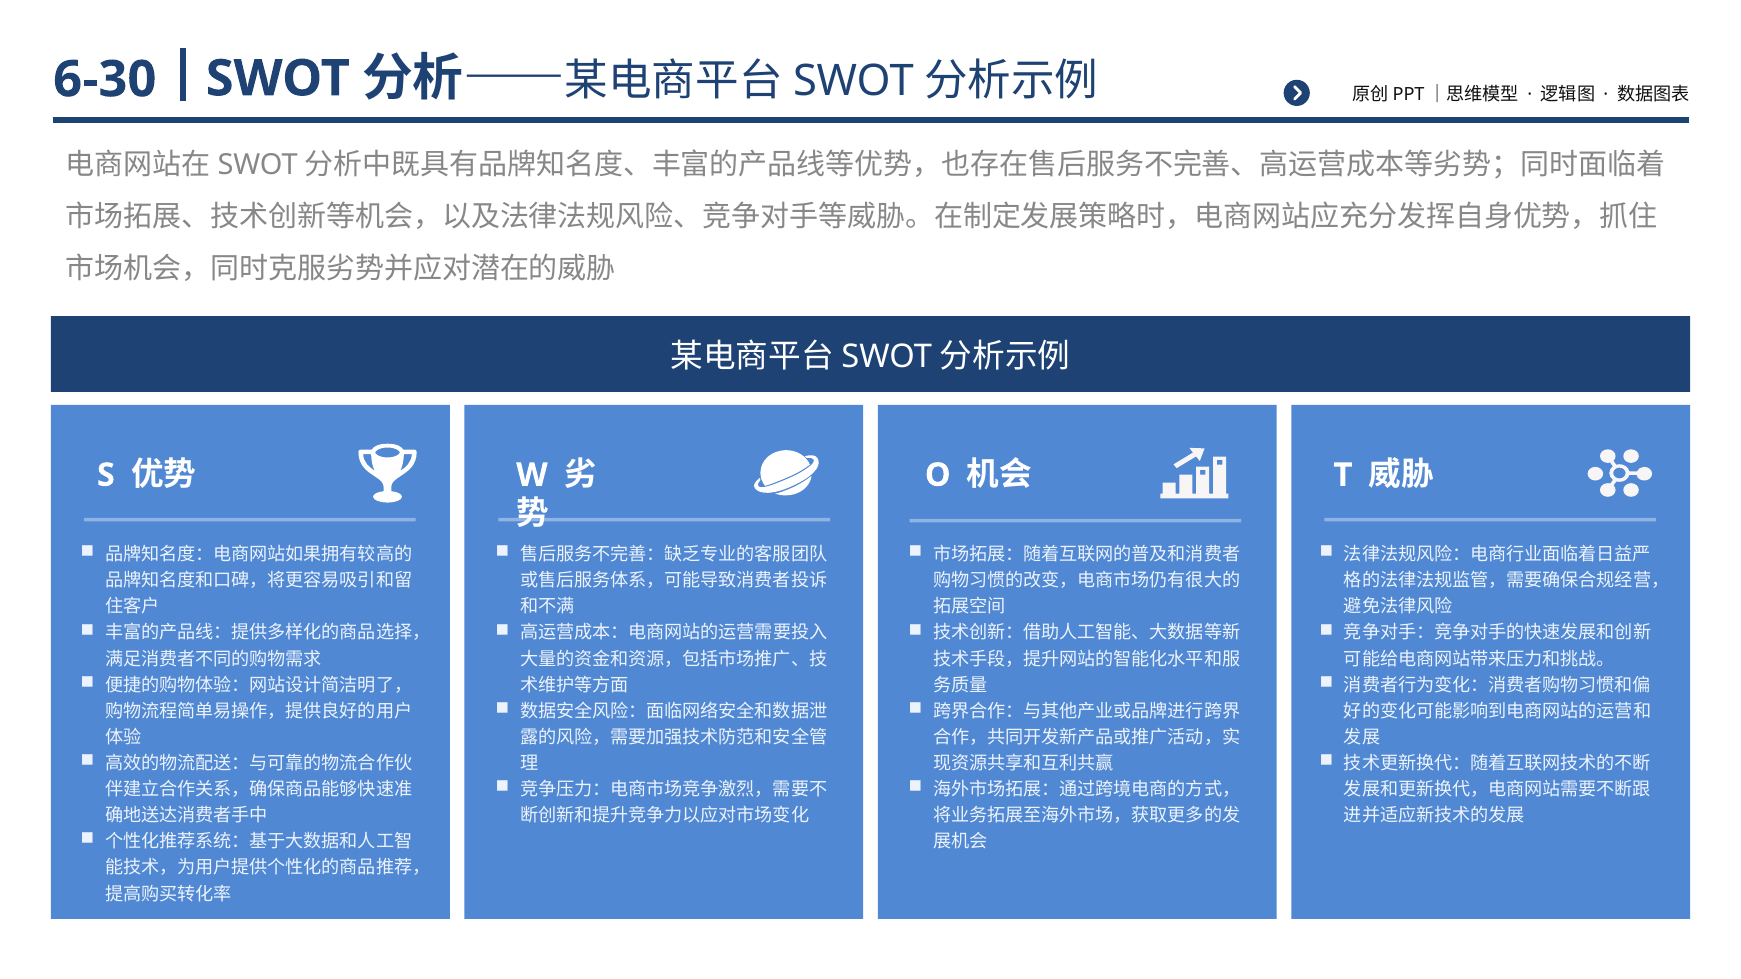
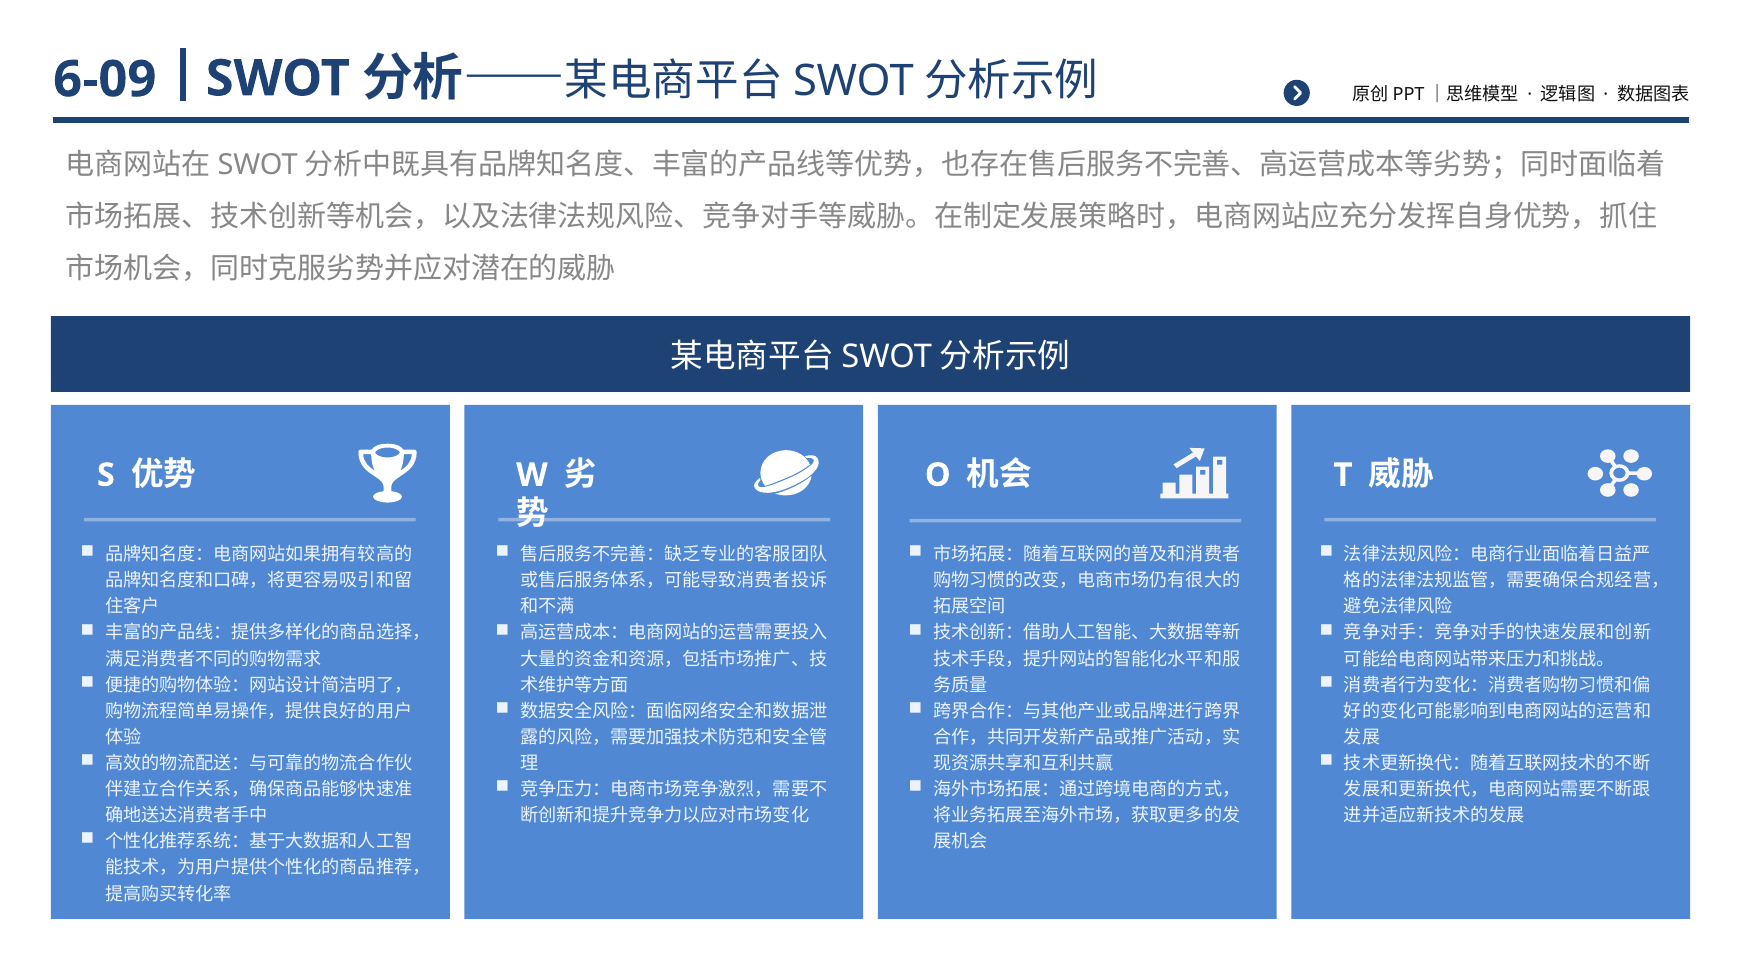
6-30: 6-30 -> 6-09
